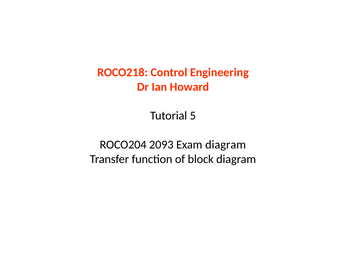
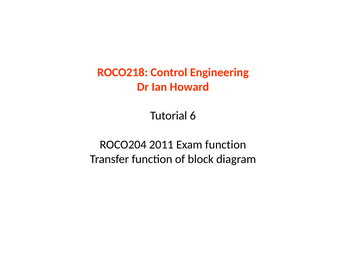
5: 5 -> 6
2093: 2093 -> 2011
Exam diagram: diagram -> function
